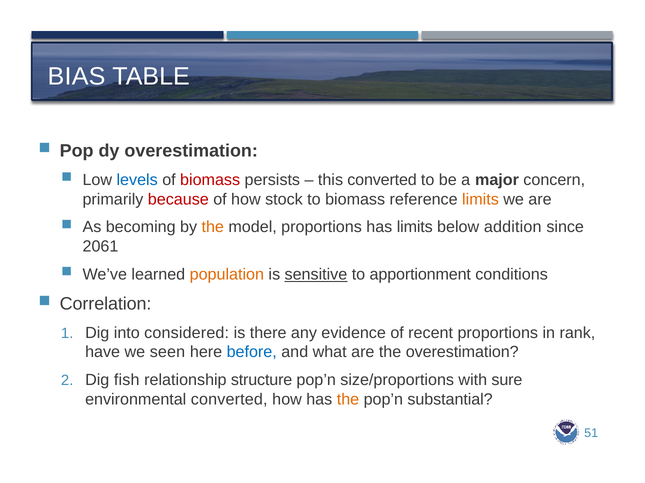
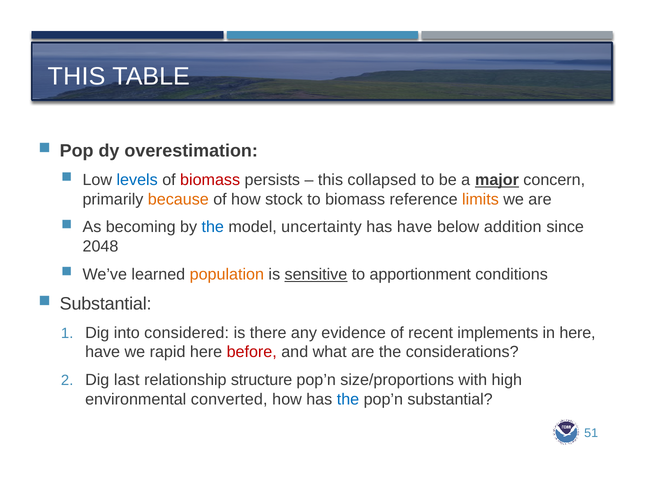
BIAS at (77, 76): BIAS -> THIS
this converted: converted -> collapsed
major underline: none -> present
because colour: red -> orange
the at (213, 227) colour: orange -> blue
model proportions: proportions -> uncertainty
has limits: limits -> have
2061: 2061 -> 2048
Correlation at (106, 304): Correlation -> Substantial
recent proportions: proportions -> implements
in rank: rank -> here
seen: seen -> rapid
before colour: blue -> red
the overestimation: overestimation -> considerations
fish: fish -> last
sure: sure -> high
the at (348, 400) colour: orange -> blue
